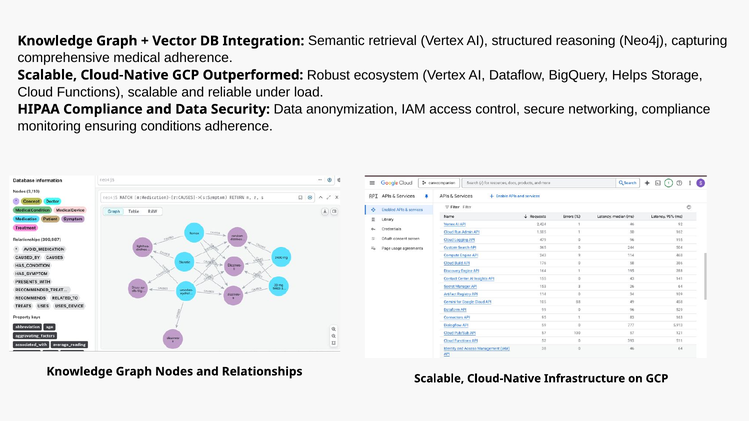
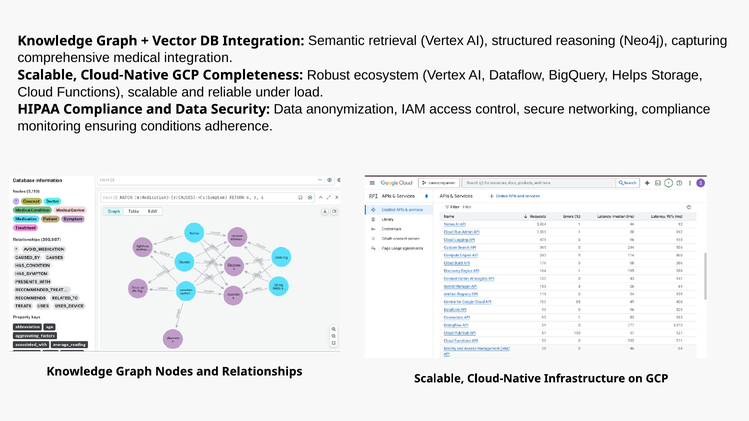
medical adherence: adherence -> integration
Outperformed: Outperformed -> Completeness
